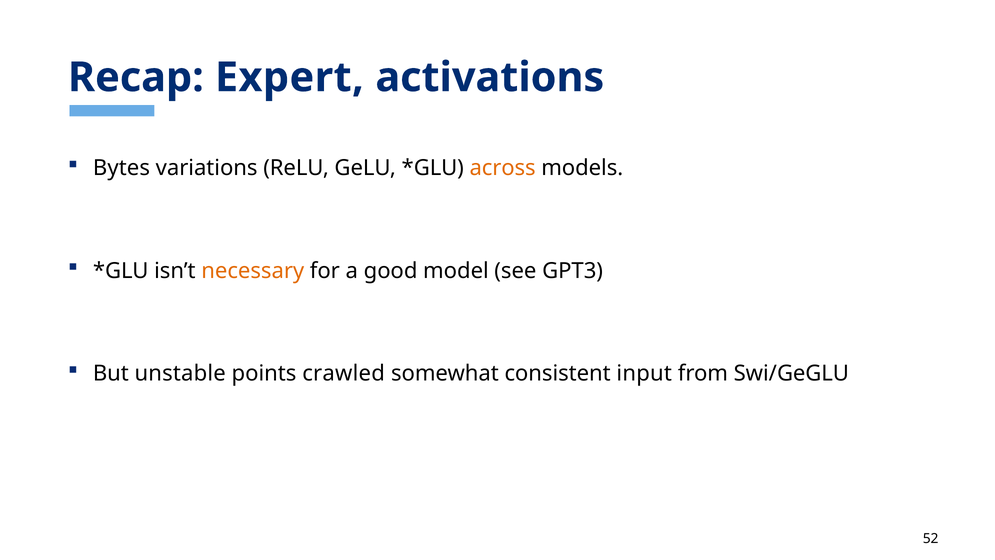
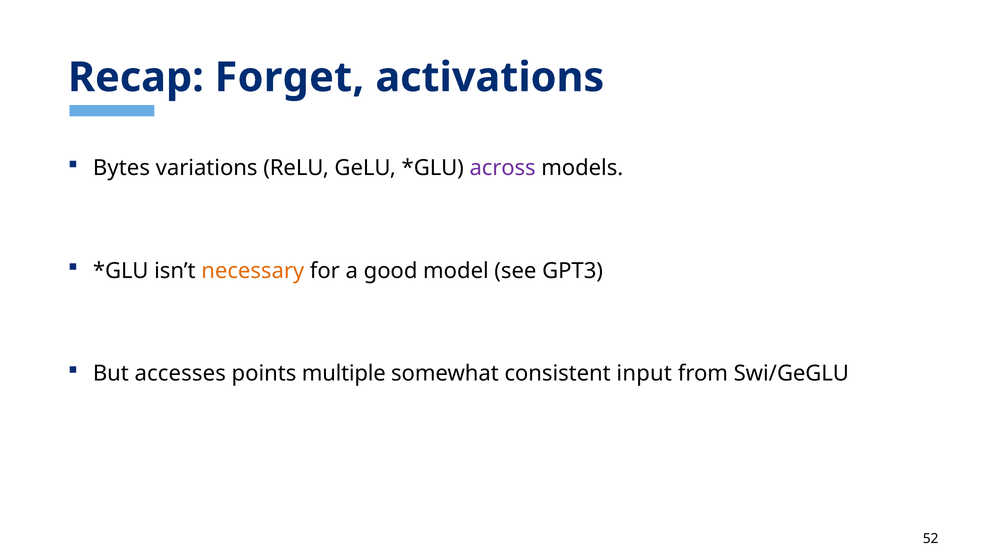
Expert: Expert -> Forget
across colour: orange -> purple
unstable: unstable -> accesses
crawled: crawled -> multiple
